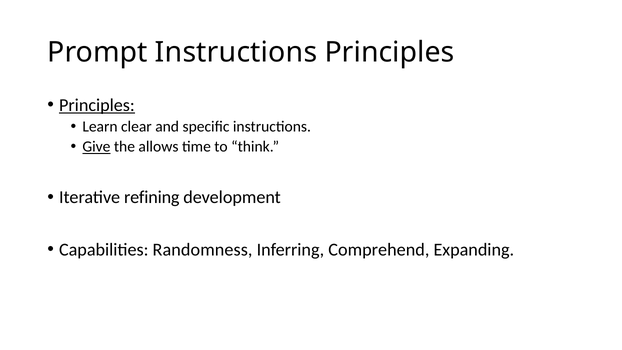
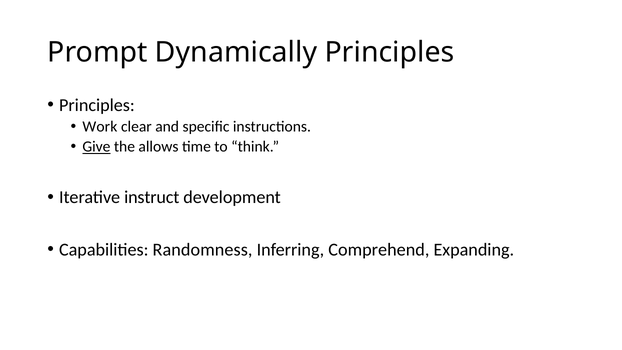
Prompt Instructions: Instructions -> Dynamically
Principles at (97, 105) underline: present -> none
Learn: Learn -> Work
refining: refining -> instruct
